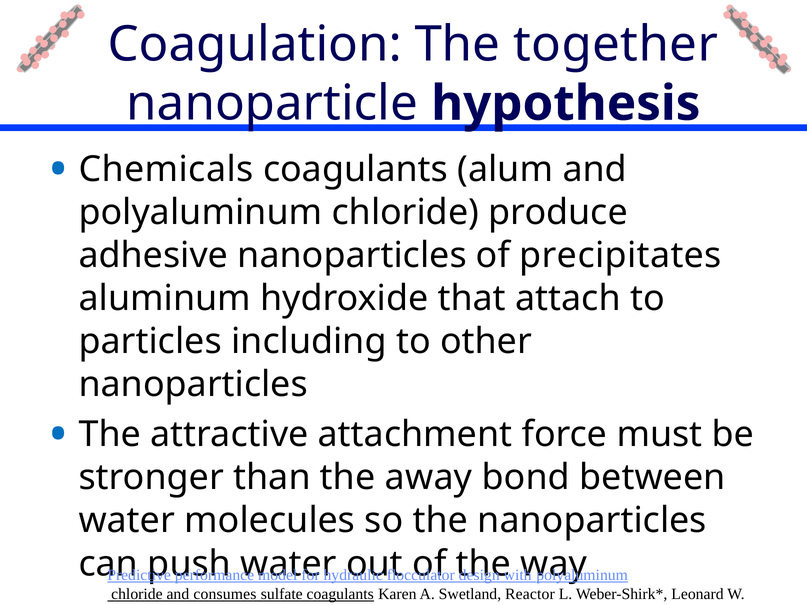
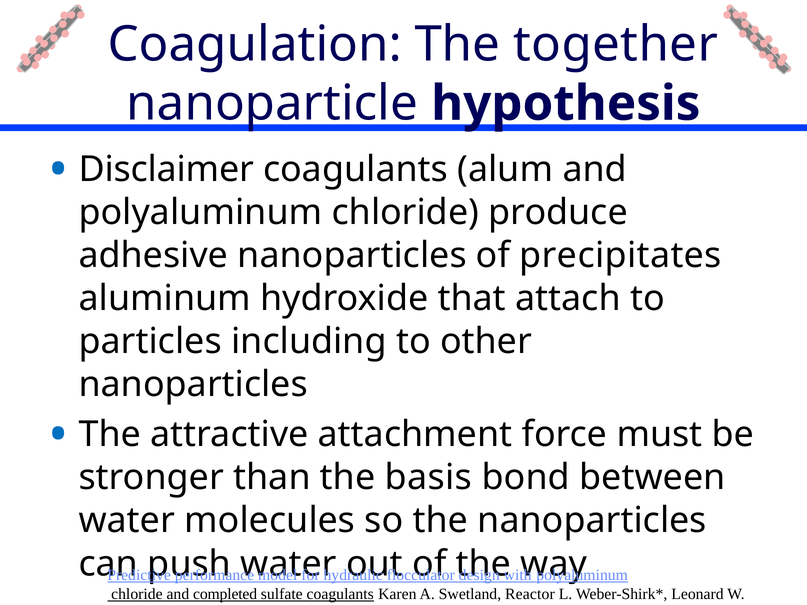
Chemicals: Chemicals -> Disclaimer
away: away -> basis
consumes: consumes -> completed
